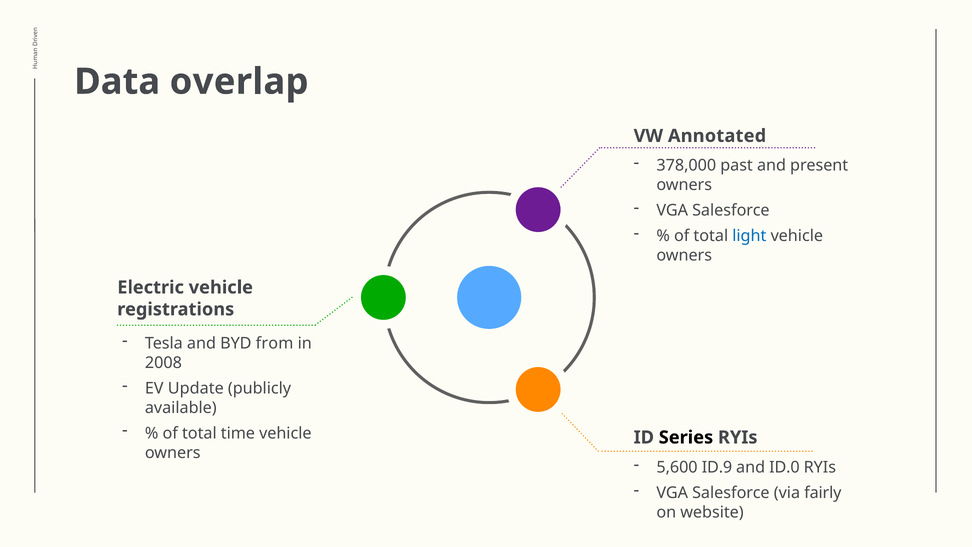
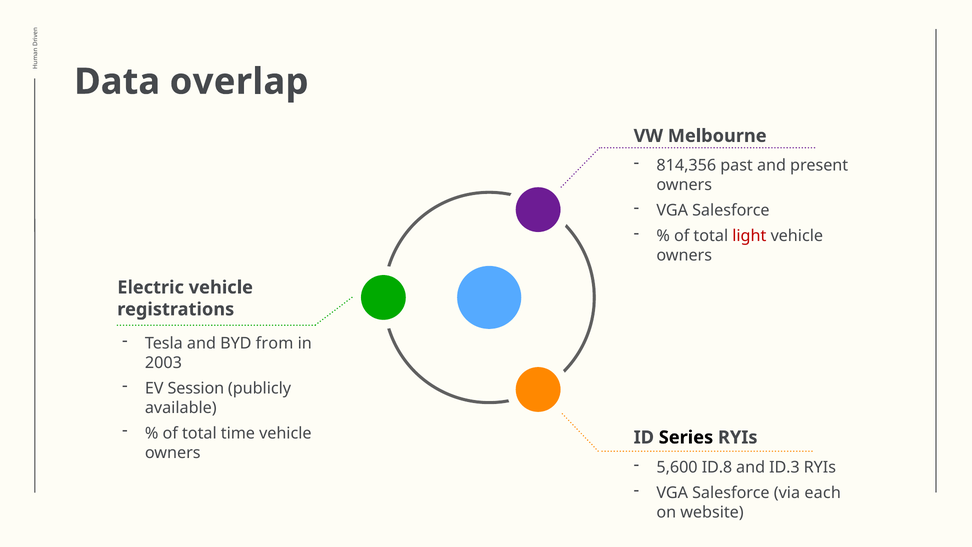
Annotated: Annotated -> Melbourne
378,000: 378,000 -> 814,356
light colour: blue -> red
2008: 2008 -> 2003
Update: Update -> Session
ID.9: ID.9 -> ID.8
ID.0: ID.0 -> ID.3
fairly: fairly -> each
